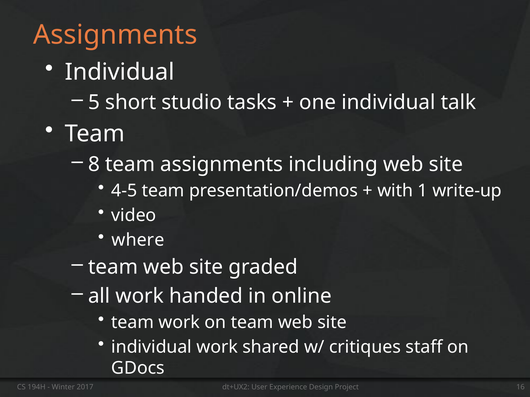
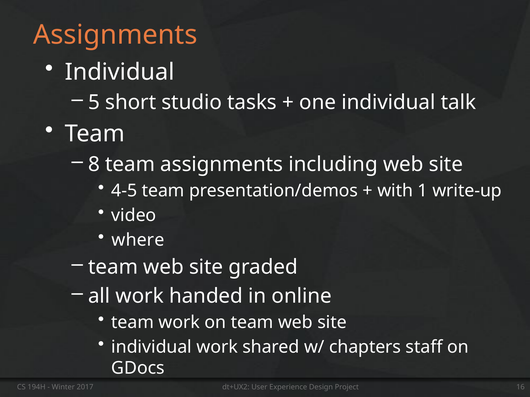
critiques: critiques -> chapters
